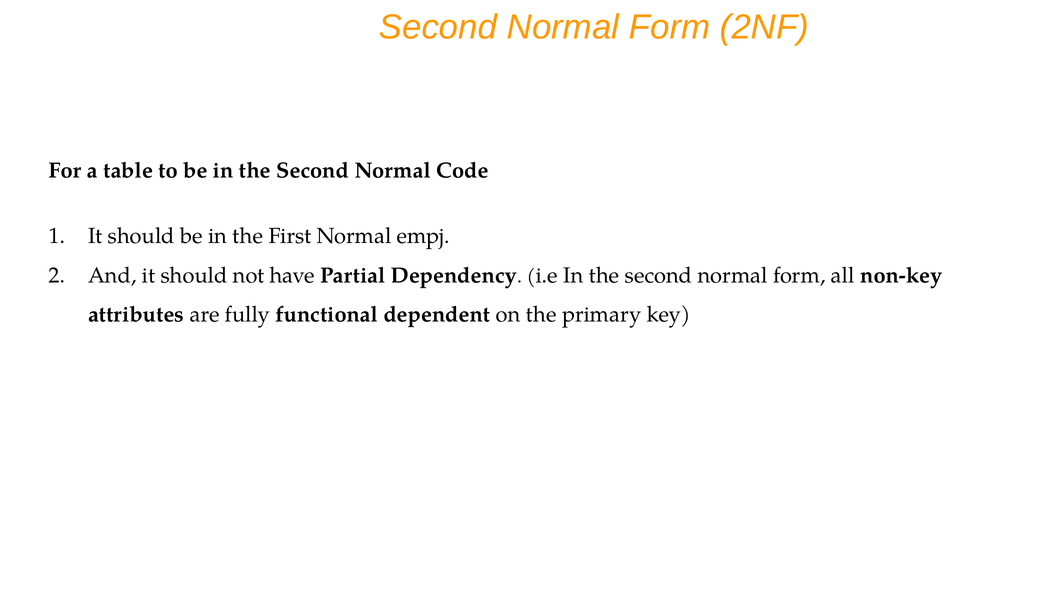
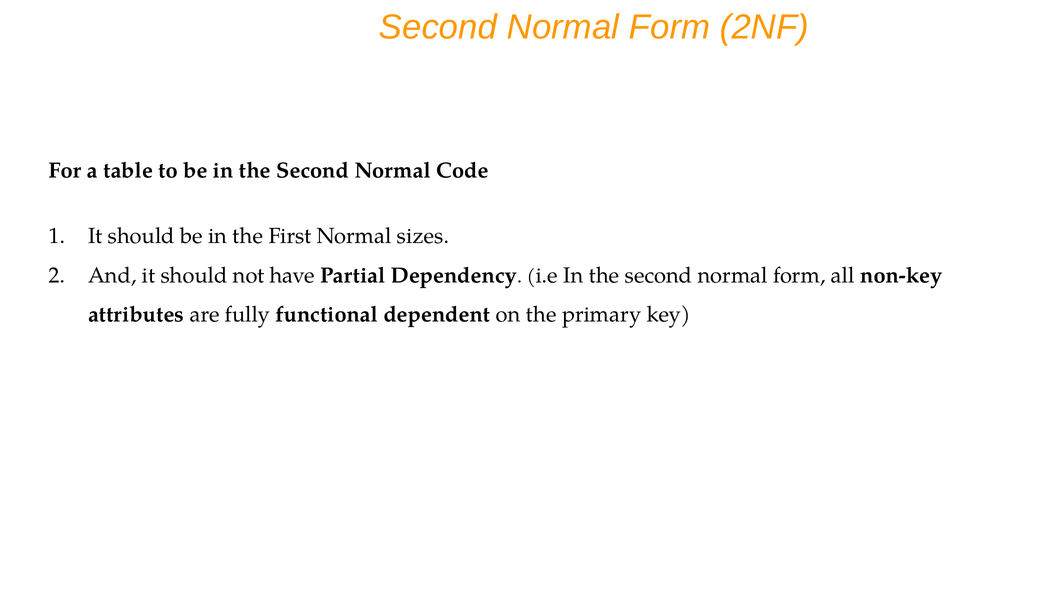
empj: empj -> sizes
